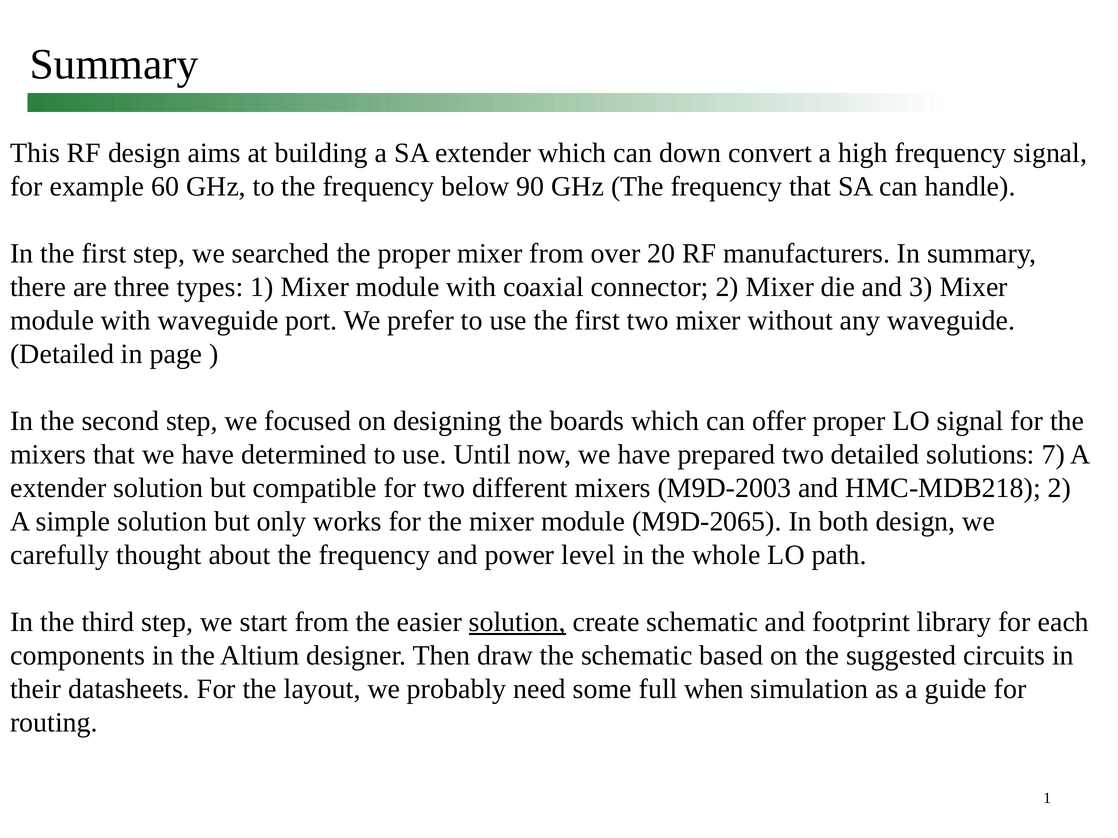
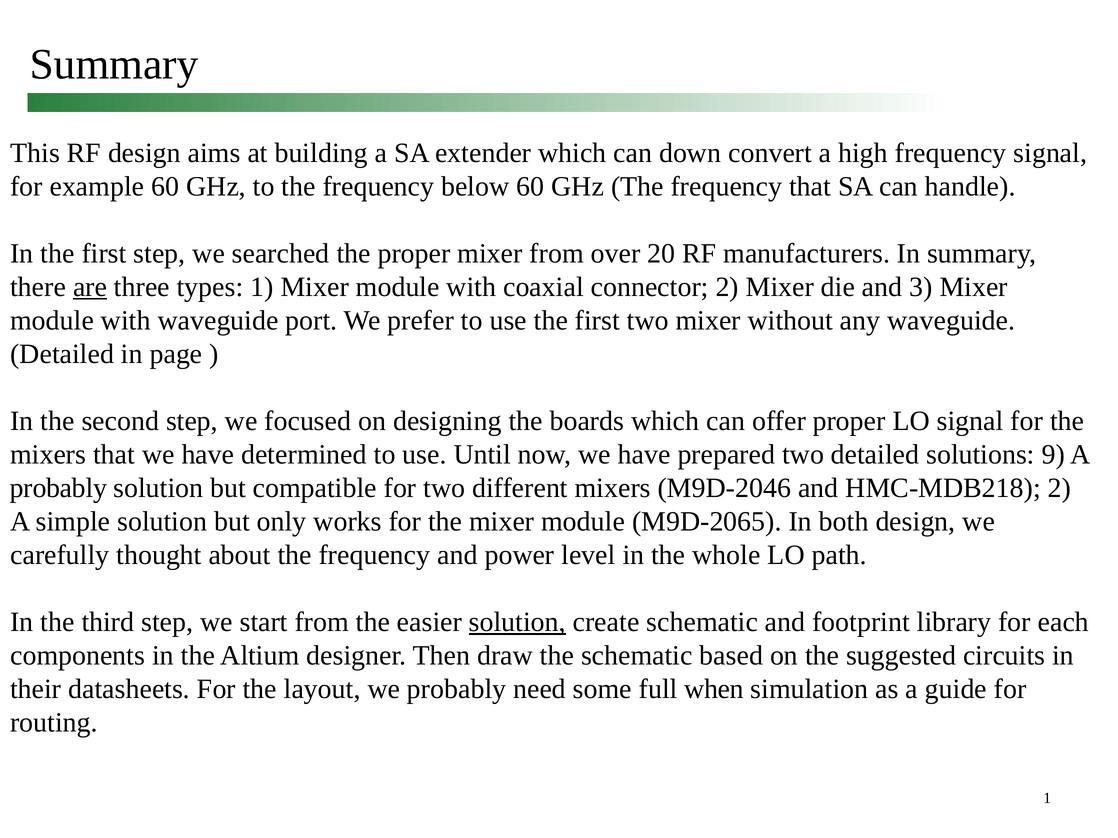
below 90: 90 -> 60
are underline: none -> present
7: 7 -> 9
extender at (58, 488): extender -> probably
M9D-2003: M9D-2003 -> M9D-2046
